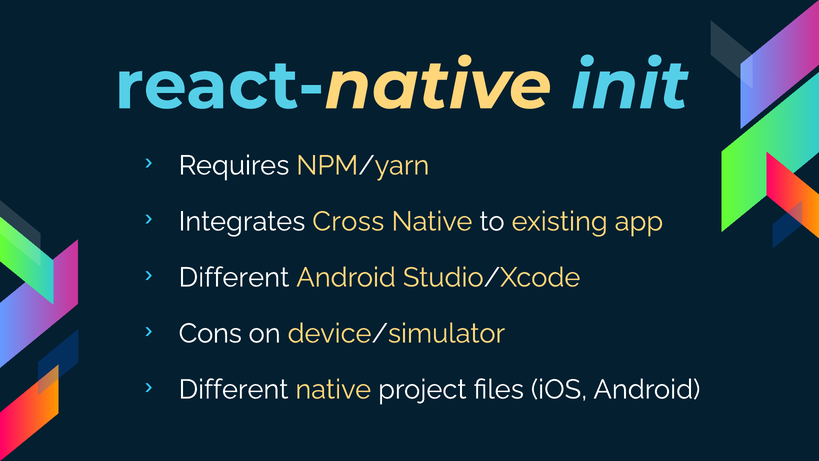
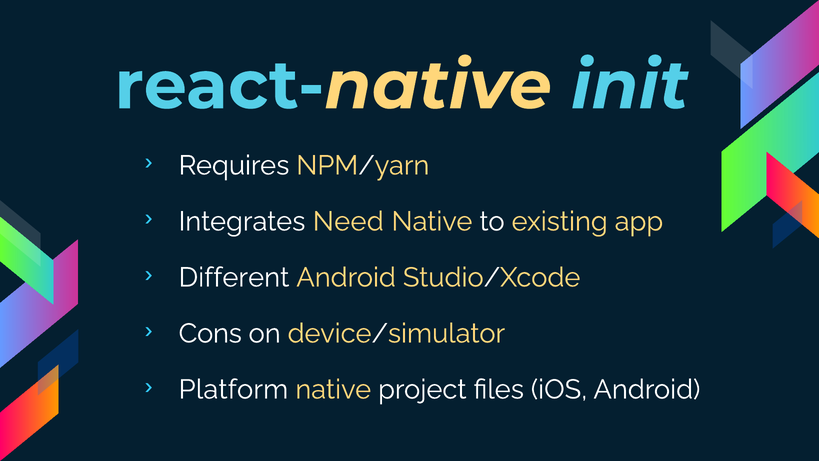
Cross: Cross -> Need
Different at (234, 389): Different -> Platform
